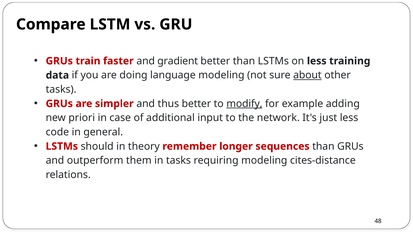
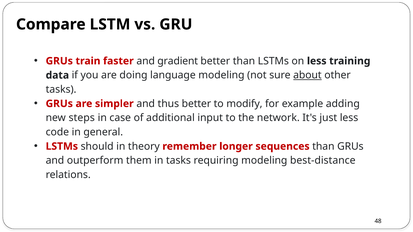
modify underline: present -> none
priori: priori -> steps
cites-distance: cites-distance -> best-distance
